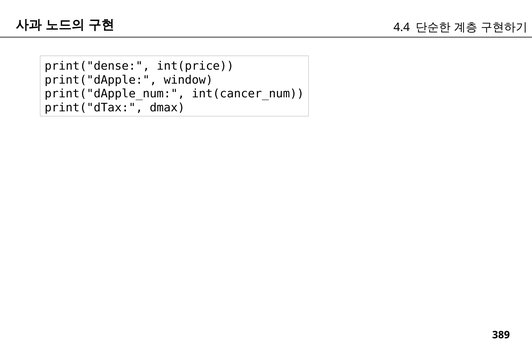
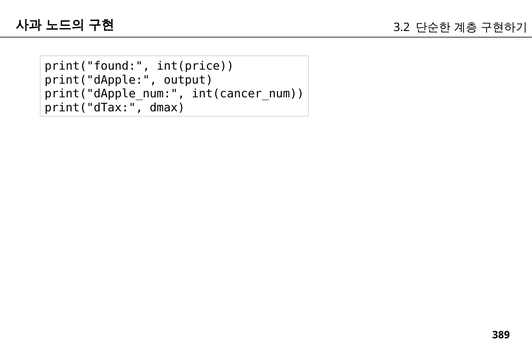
4.4: 4.4 -> 3.2
print("dense: print("dense -> print("found
window: window -> output
